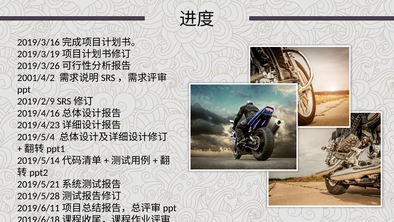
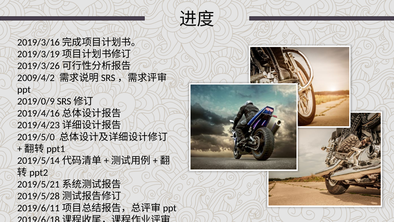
2001/4/2: 2001/4/2 -> 2009/4/2
2019/2/9: 2019/2/9 -> 2019/0/9
2019/5/4: 2019/5/4 -> 2019/5/0
